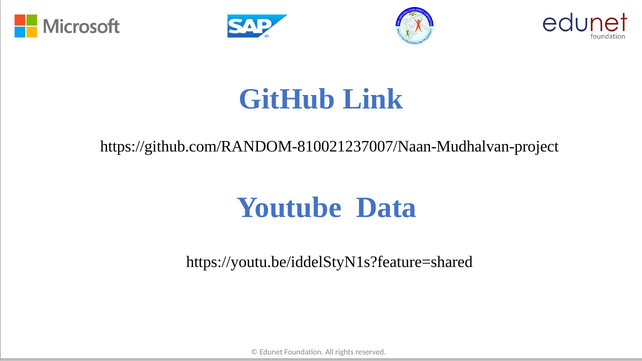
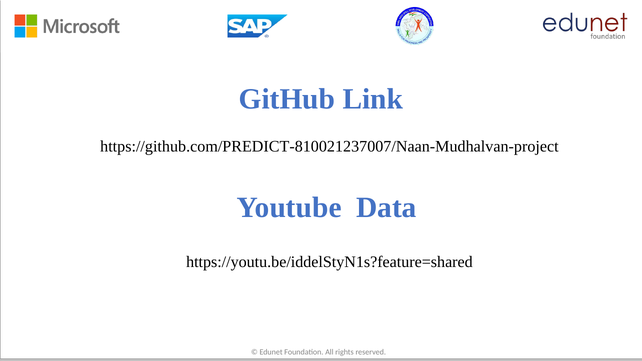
https://github.com/RANDOM-810021237007/Naan-Mudhalvan-project: https://github.com/RANDOM-810021237007/Naan-Mudhalvan-project -> https://github.com/PREDICT-810021237007/Naan-Mudhalvan-project
